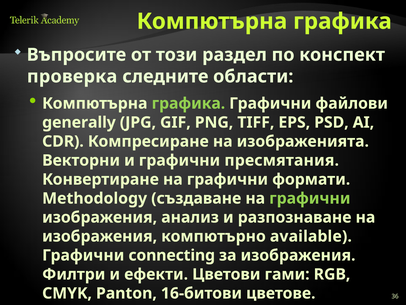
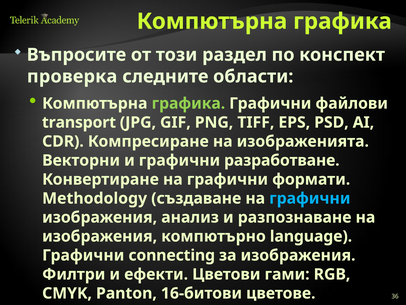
generally: generally -> transport
пресмятания: пресмятания -> разработване
графични at (310, 198) colour: light green -> light blue
available: available -> language
